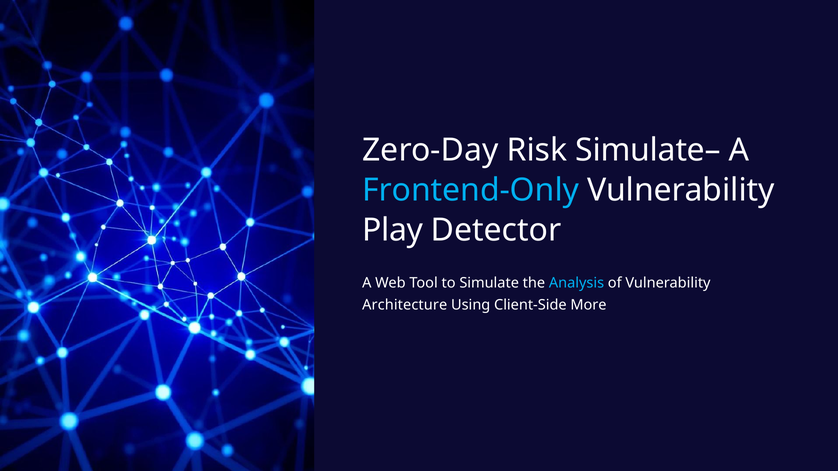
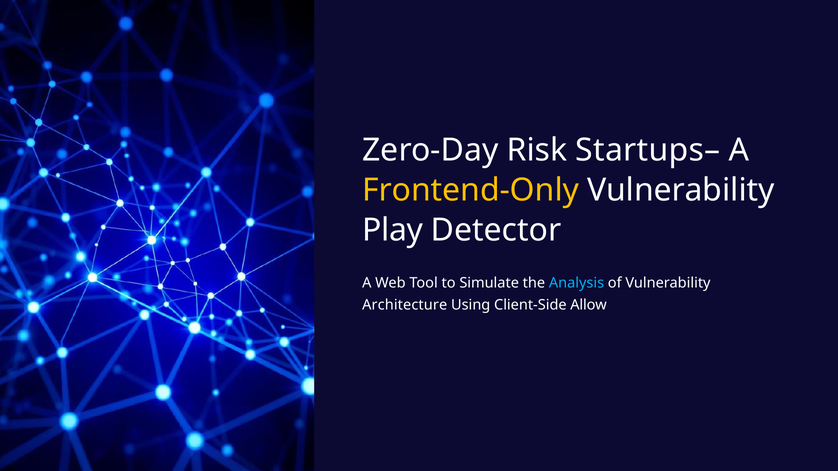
Simulate–: Simulate– -> Startups–
Frontend-Only colour: light blue -> yellow
More: More -> Allow
